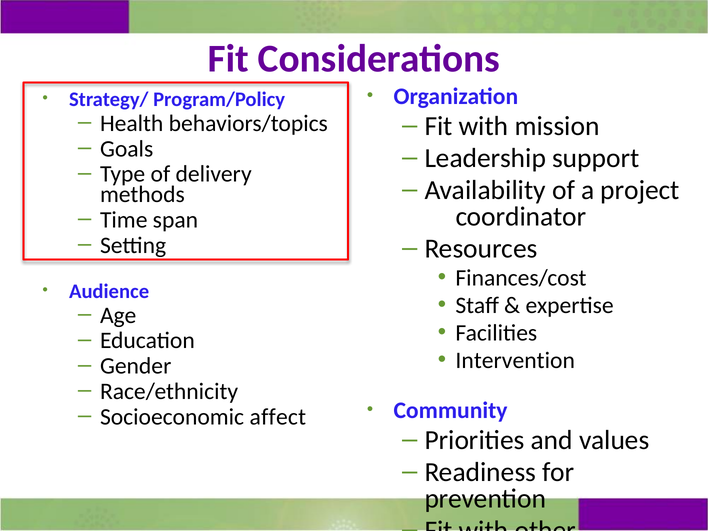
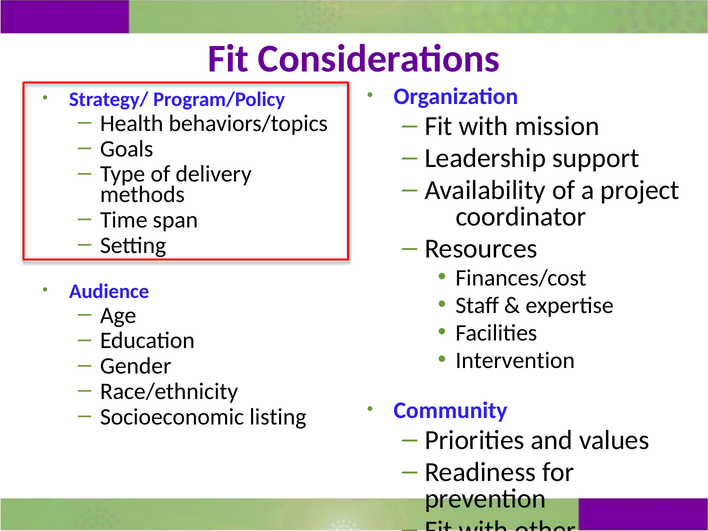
affect: affect -> listing
